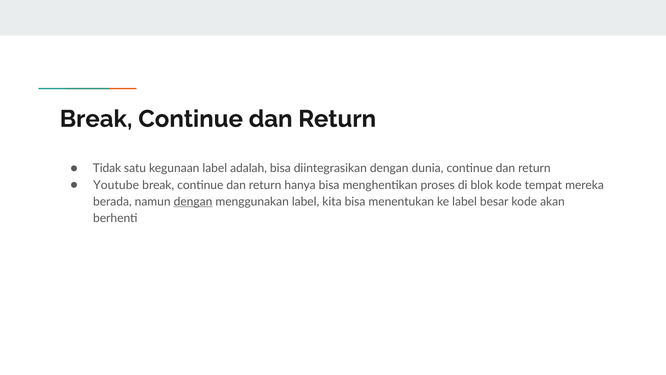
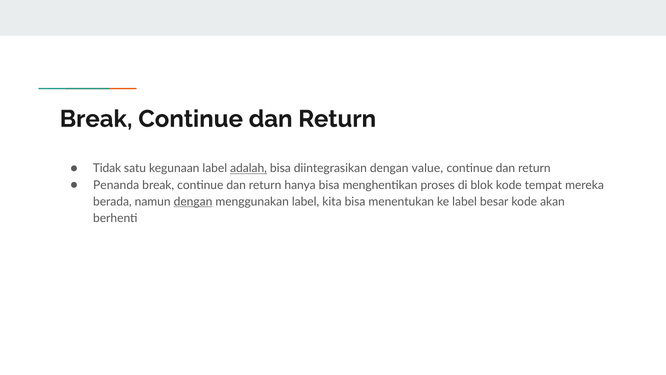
adalah underline: none -> present
dunia: dunia -> value
Youtube: Youtube -> Penanda
